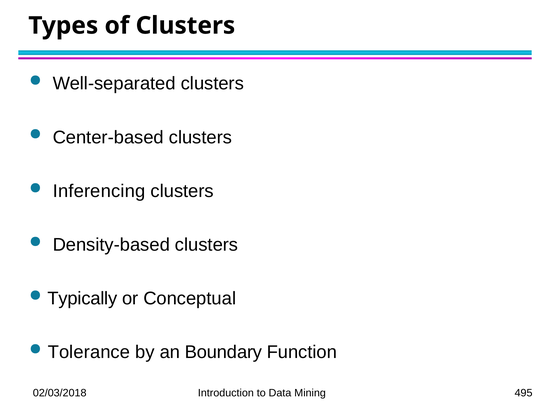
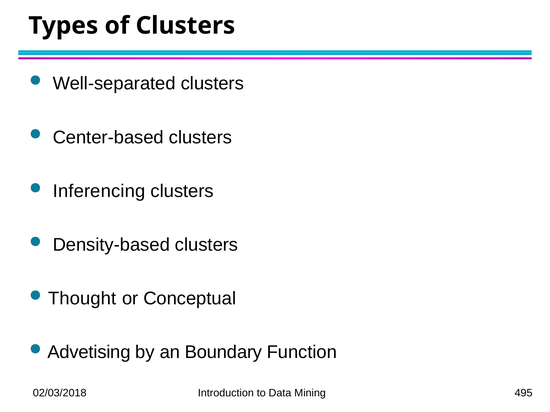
Typically: Typically -> Thought
Tolerance: Tolerance -> Advetising
